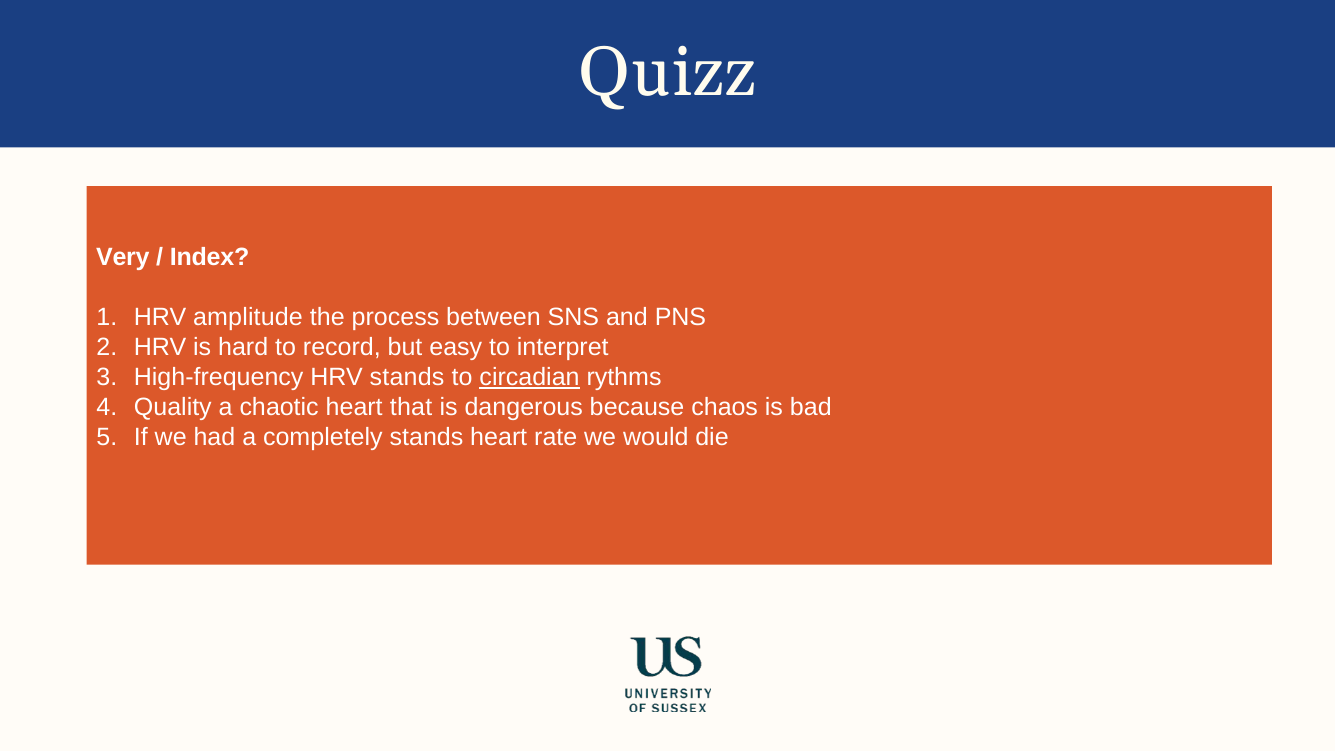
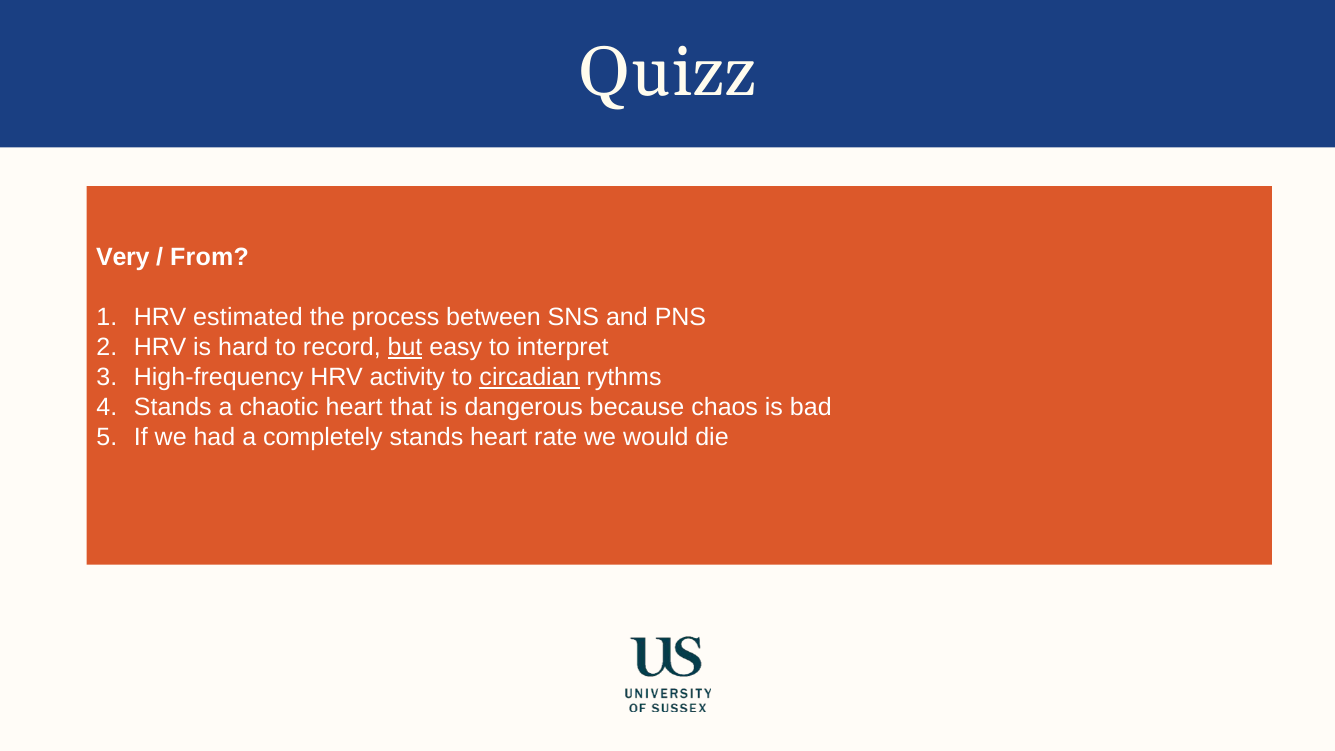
Index: Index -> From
amplitude: amplitude -> estimated
but underline: none -> present
HRV stands: stands -> activity
Quality at (173, 407): Quality -> Stands
